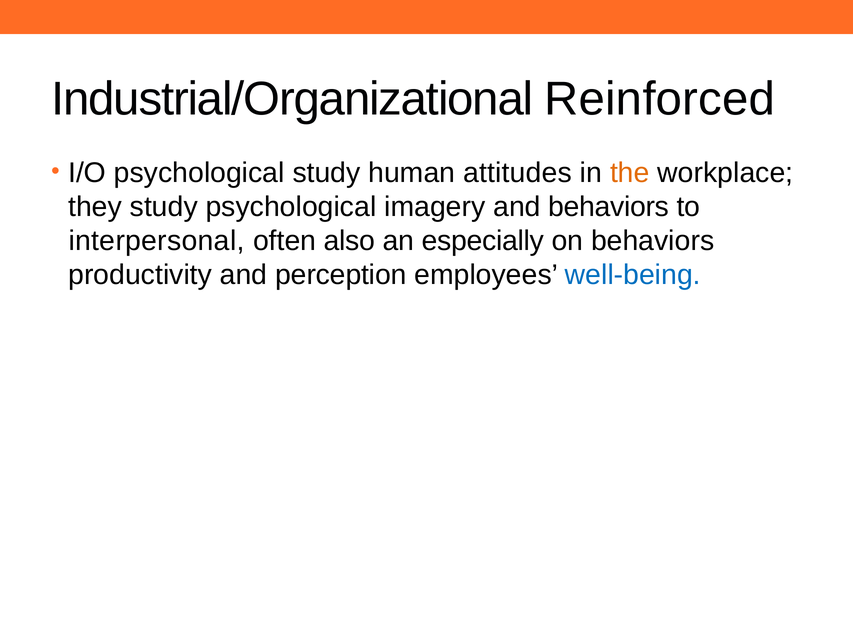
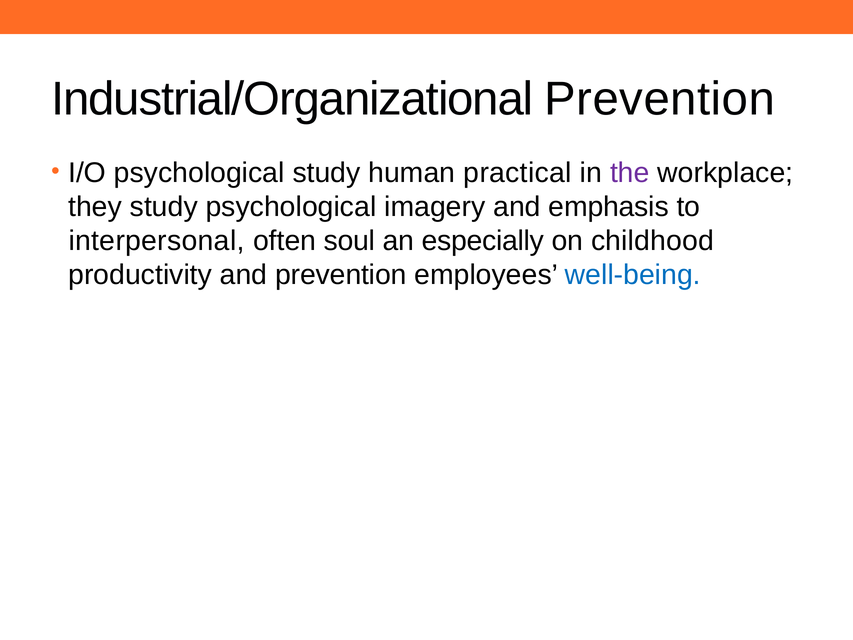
Industrial/Organizational Reinforced: Reinforced -> Prevention
attitudes: attitudes -> practical
the colour: orange -> purple
and behaviors: behaviors -> emphasis
also: also -> soul
on behaviors: behaviors -> childhood
and perception: perception -> prevention
